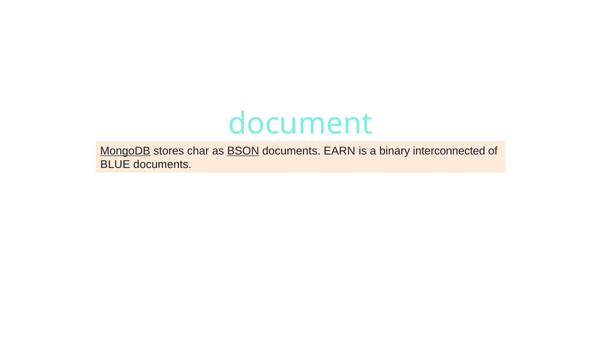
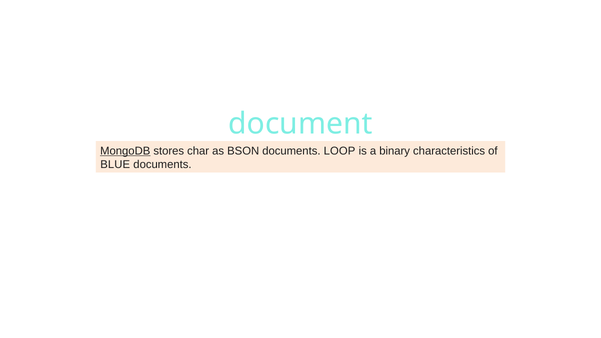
BSON underline: present -> none
EARN: EARN -> LOOP
interconnected: interconnected -> characteristics
